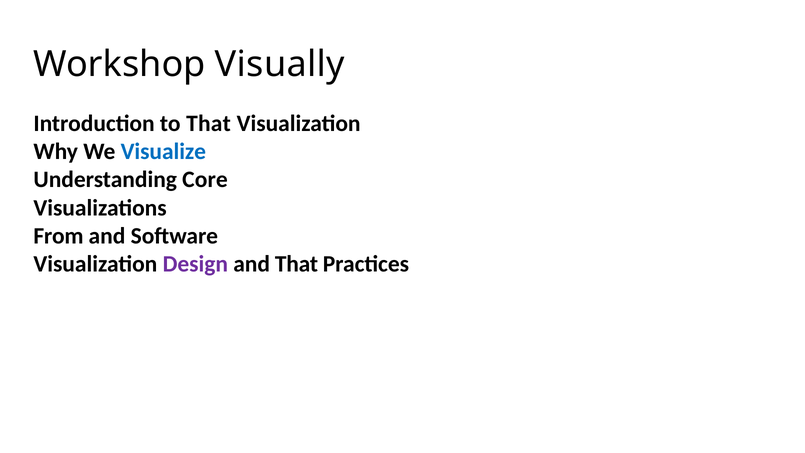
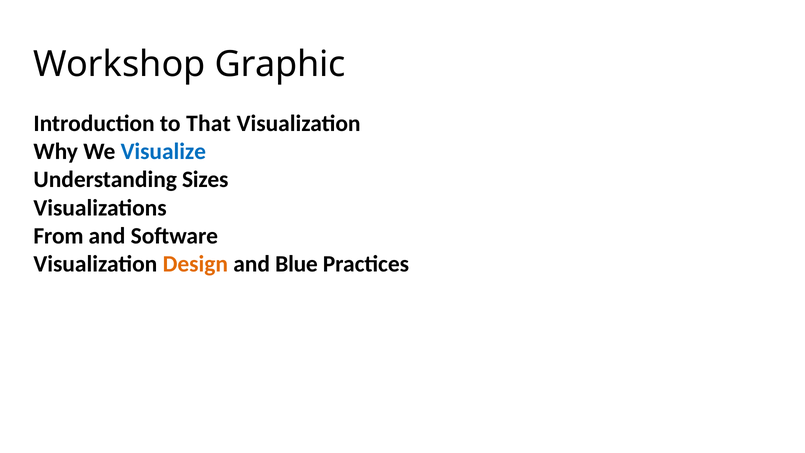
Visually: Visually -> Graphic
Core: Core -> Sizes
Design colour: purple -> orange
and That: That -> Blue
